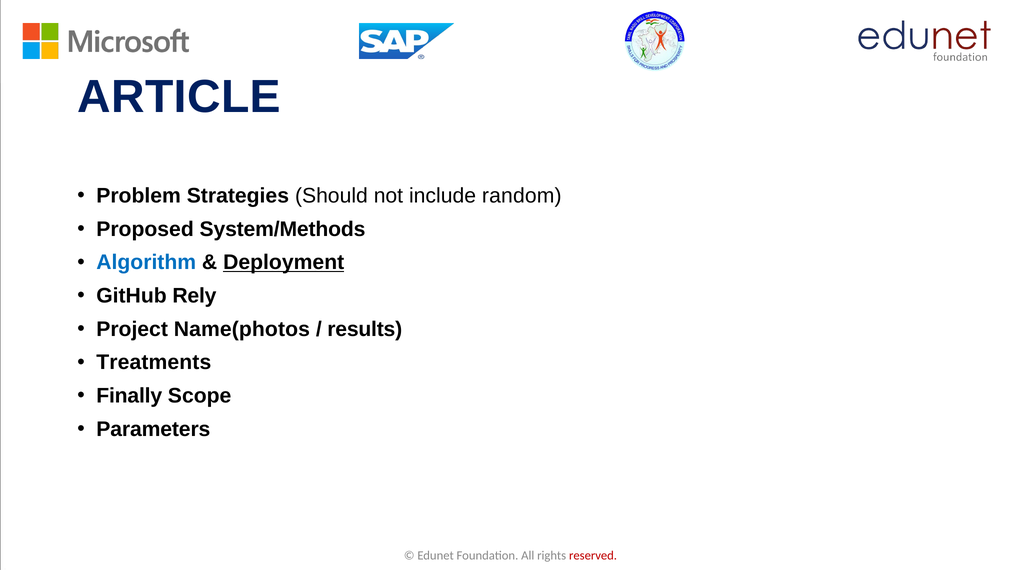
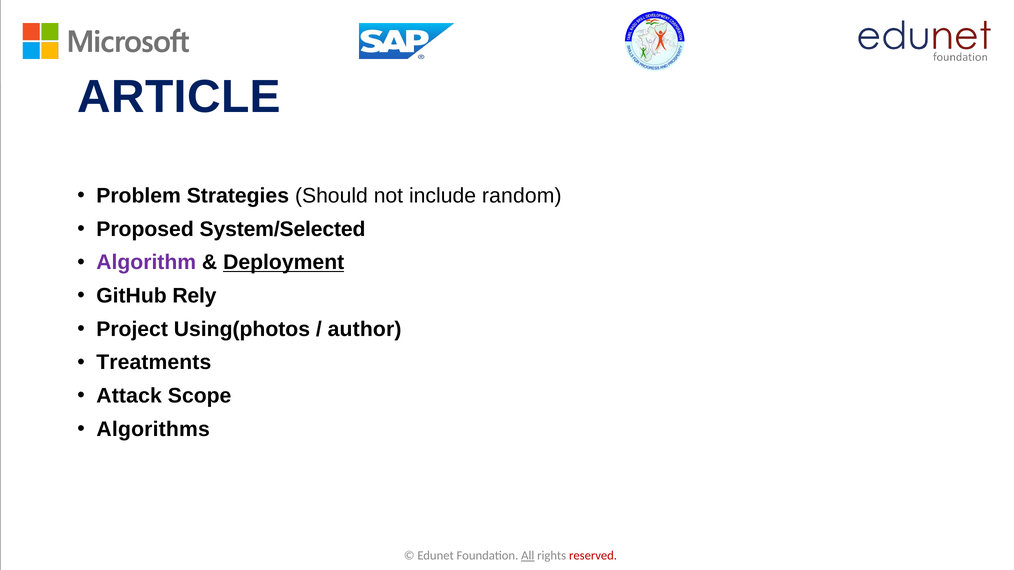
System/Methods: System/Methods -> System/Selected
Algorithm colour: blue -> purple
Name(photos: Name(photos -> Using(photos
results: results -> author
Finally: Finally -> Attack
Parameters: Parameters -> Algorithms
All underline: none -> present
